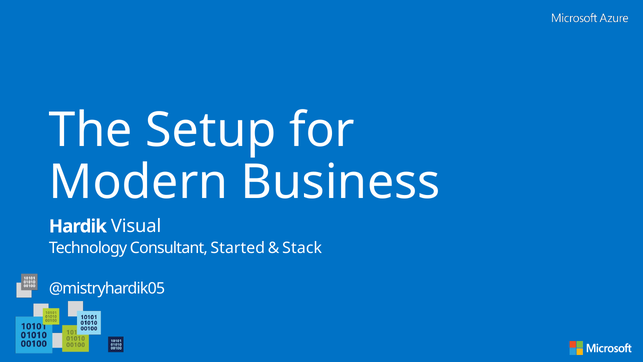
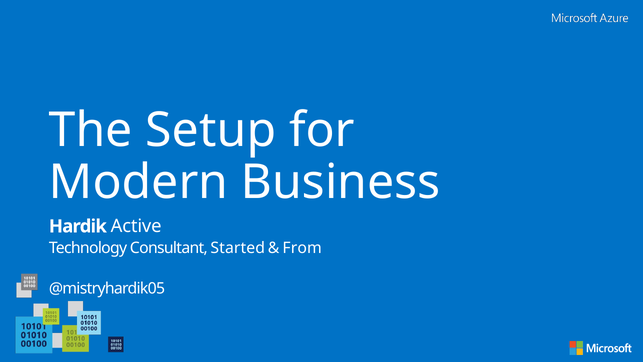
Visual: Visual -> Active
Stack: Stack -> From
